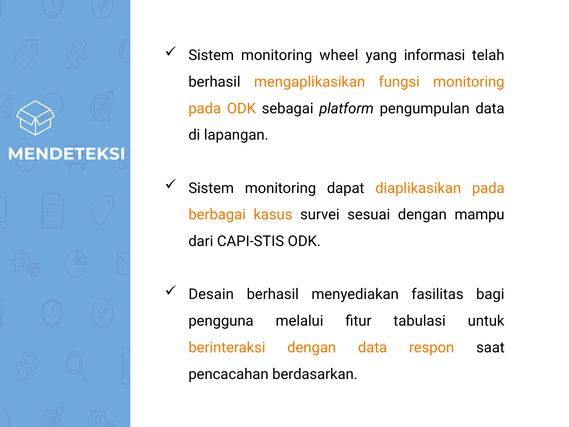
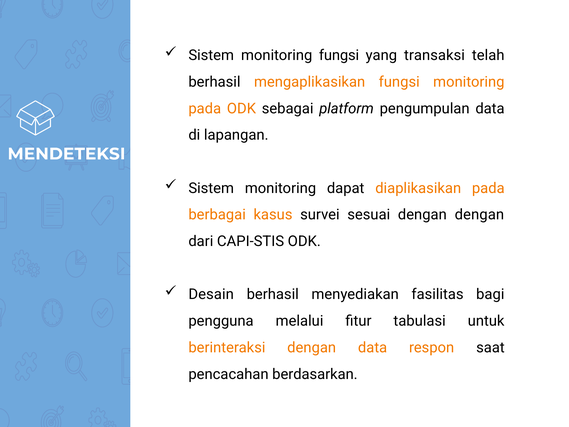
monitoring wheel: wheel -> fungsi
informasi: informasi -> transaksi
dengan mampu: mampu -> dengan
